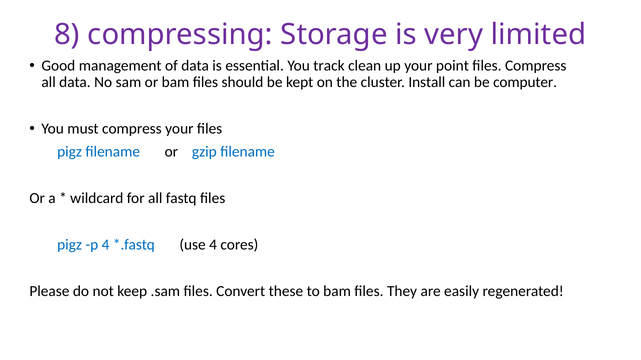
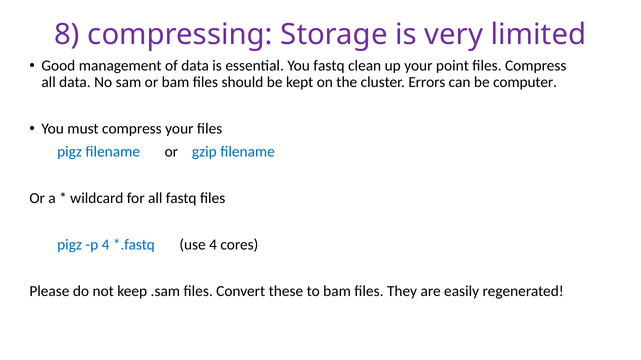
You track: track -> fastq
Install: Install -> Errors
